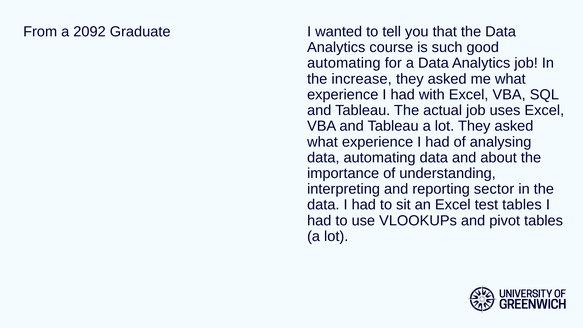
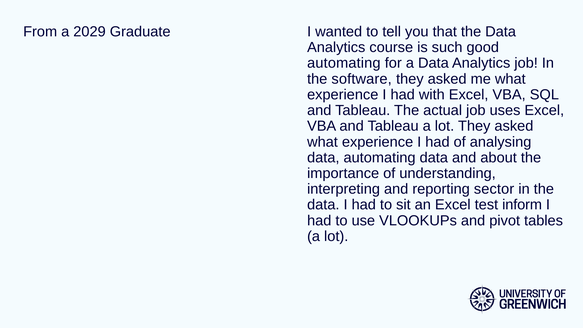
2092: 2092 -> 2029
increase: increase -> software
test tables: tables -> inform
